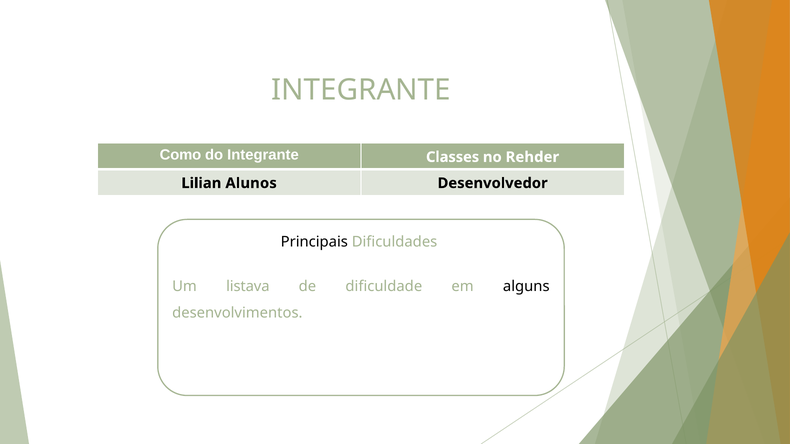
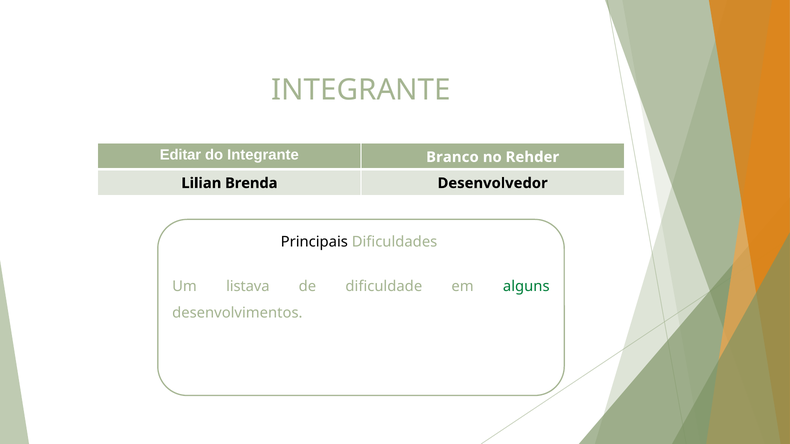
Como: Como -> Editar
Classes: Classes -> Branco
Alunos: Alunos -> Brenda
alguns colour: black -> green
